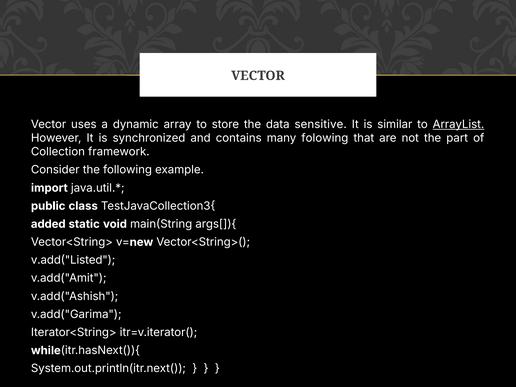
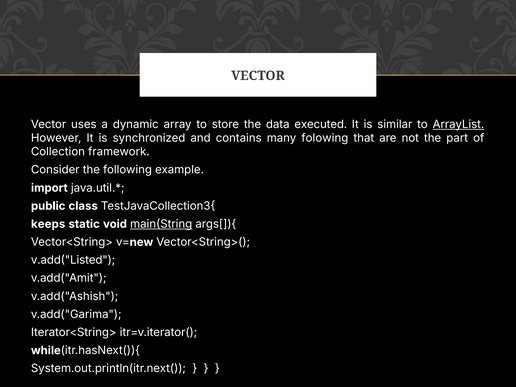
sensitive: sensitive -> executed
added: added -> keeps
main(String underline: none -> present
